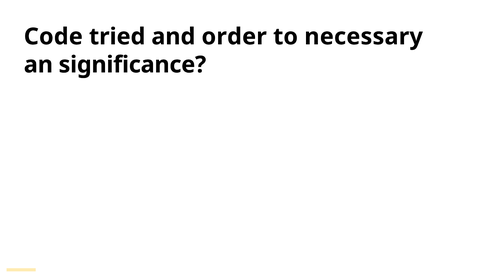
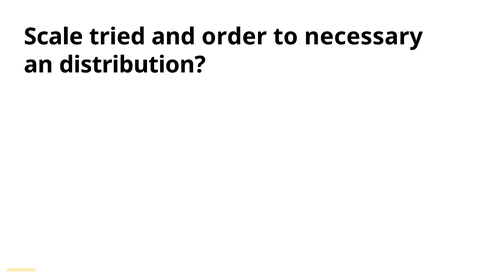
Code: Code -> Scale
significance: significance -> distribution
